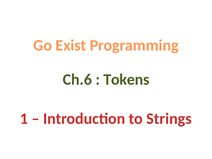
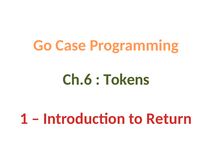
Exist: Exist -> Case
Strings: Strings -> Return
